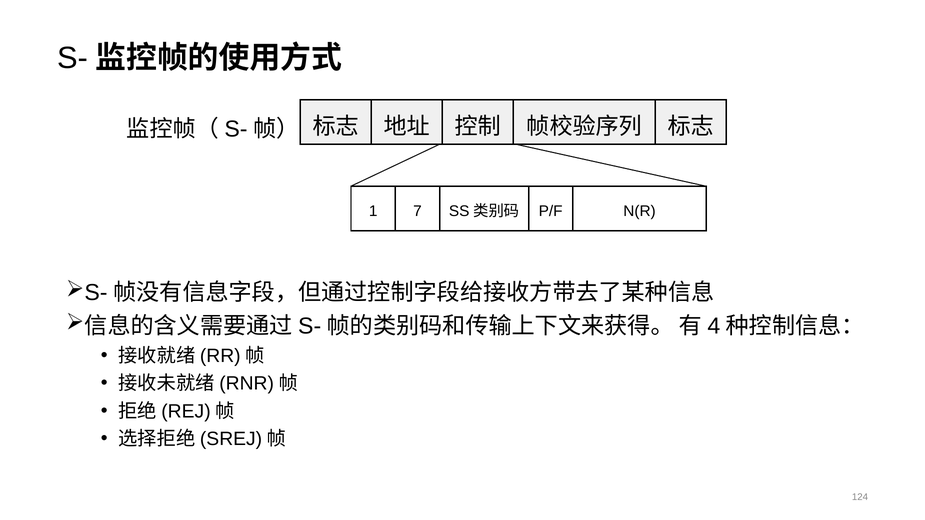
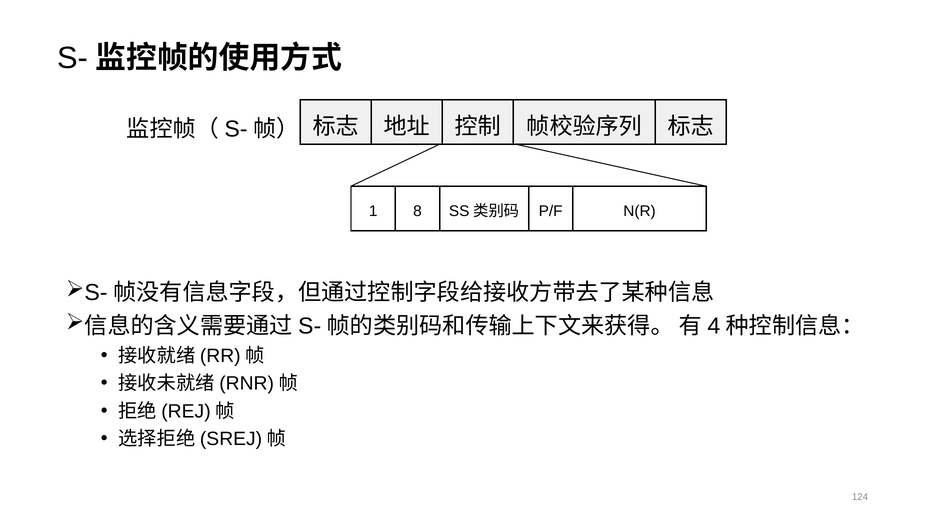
7: 7 -> 8
